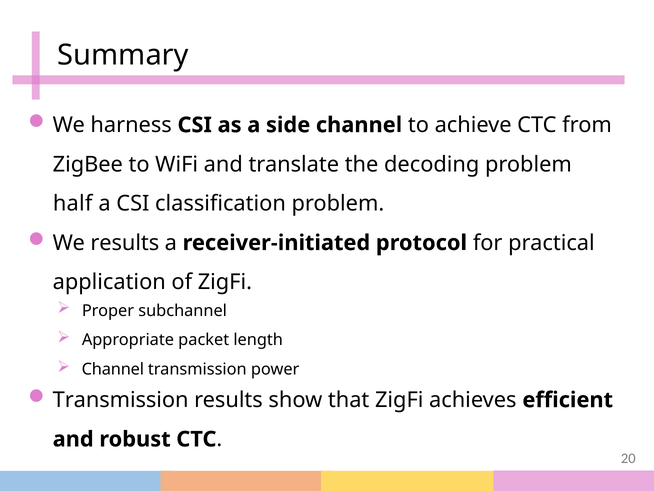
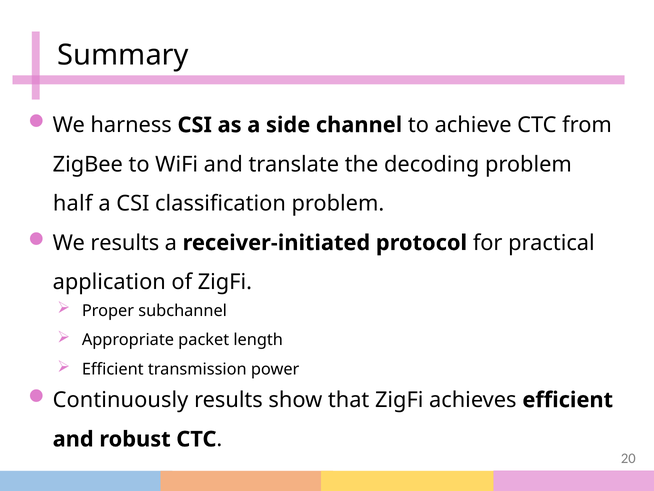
Channel at (113, 369): Channel -> Efficient
Transmission at (121, 400): Transmission -> Continuously
